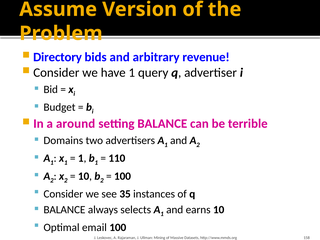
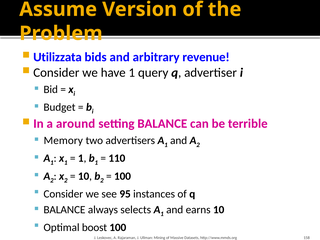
Directory: Directory -> Utilizzata
Domains: Domains -> Memory
35: 35 -> 95
email: email -> boost
